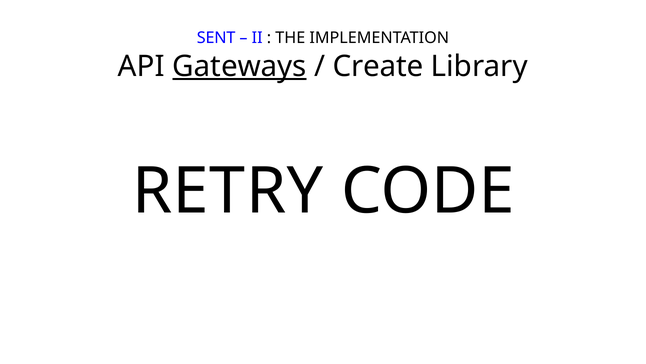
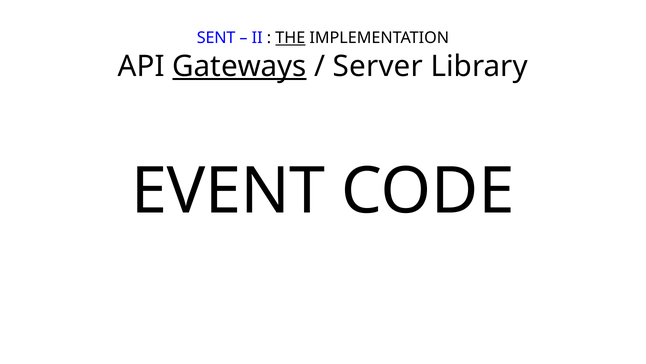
THE underline: none -> present
Create: Create -> Server
RETRY: RETRY -> EVENT
